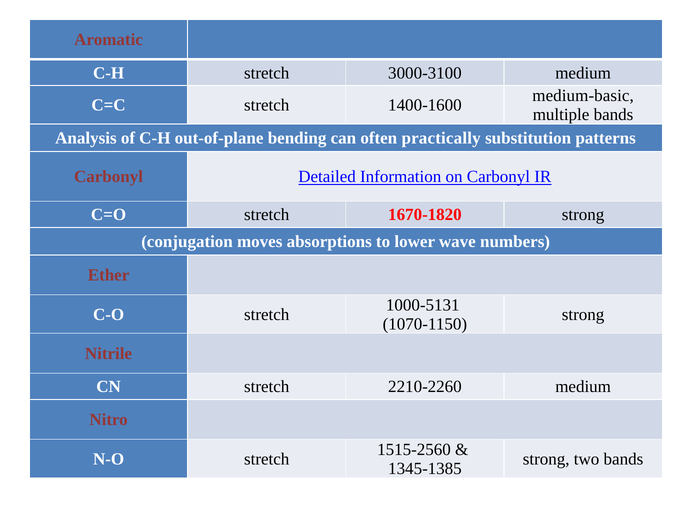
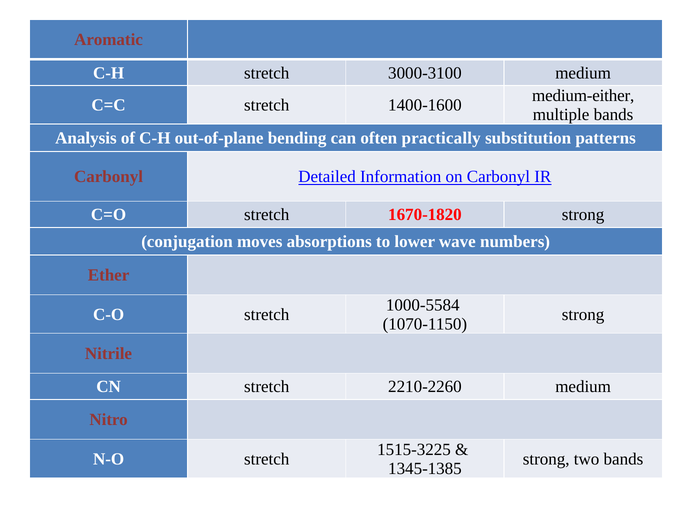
medium-basic: medium-basic -> medium-either
1000-5131: 1000-5131 -> 1000-5584
1515-2560: 1515-2560 -> 1515-3225
